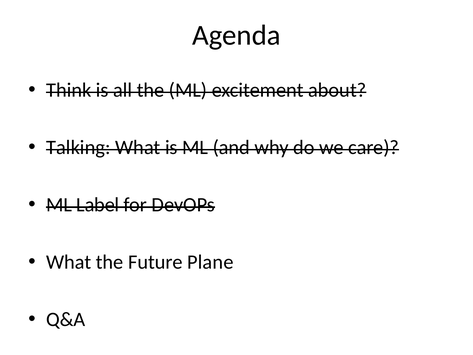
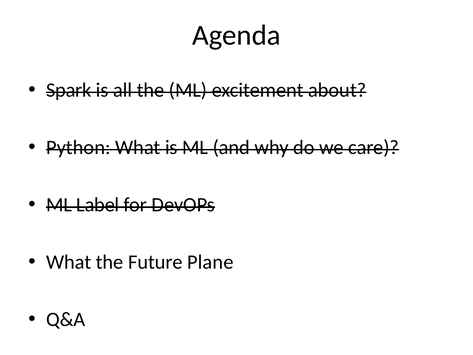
Think: Think -> Spark
Talking: Talking -> Python
